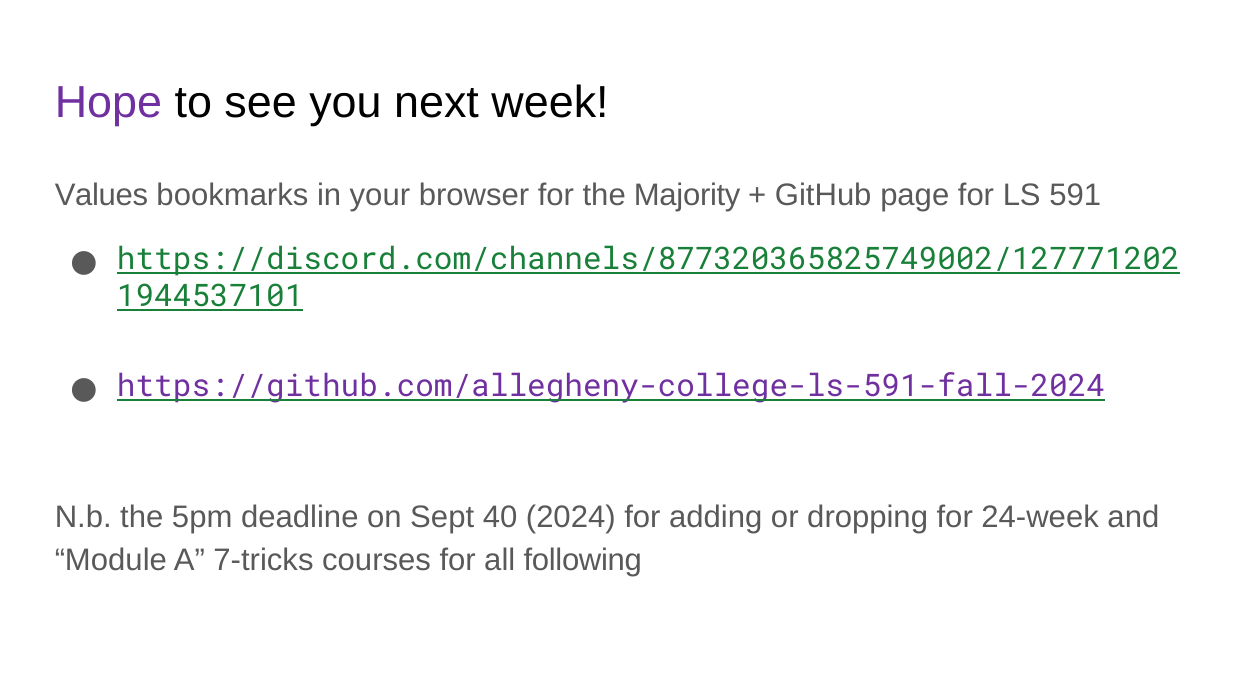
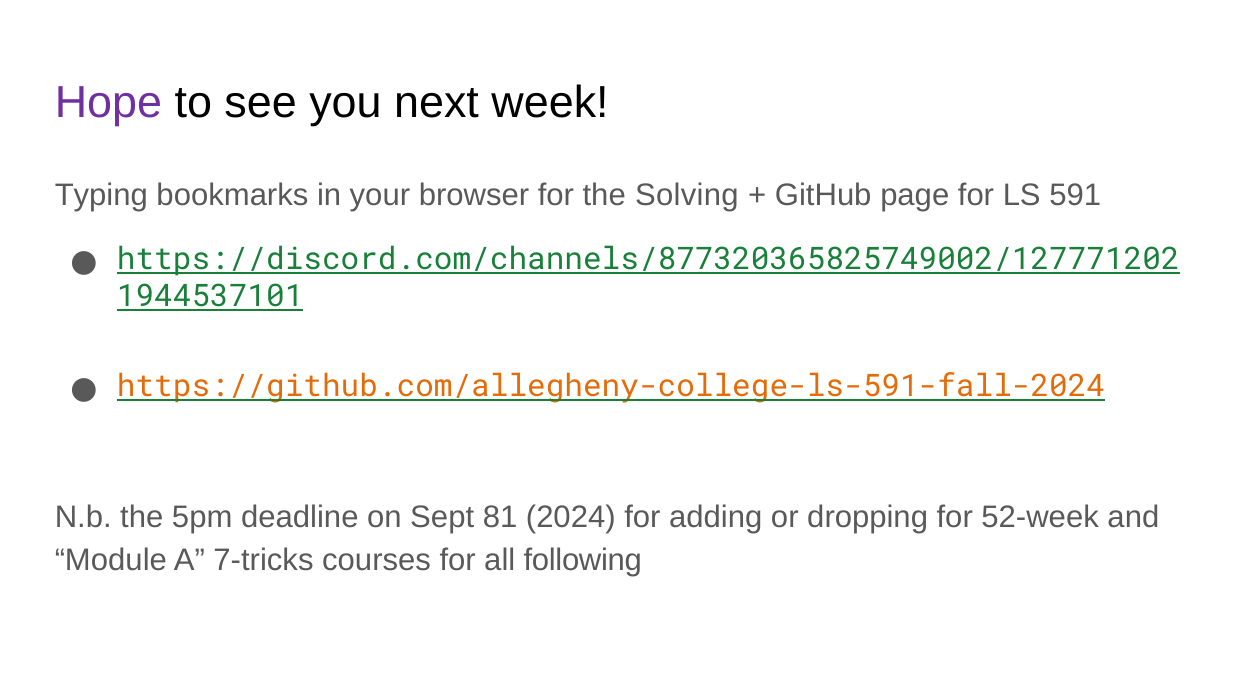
Values: Values -> Typing
Majority: Majority -> Solving
https://github.com/allegheny-college-ls-591-fall-2024 colour: purple -> orange
40: 40 -> 81
24-week: 24-week -> 52-week
